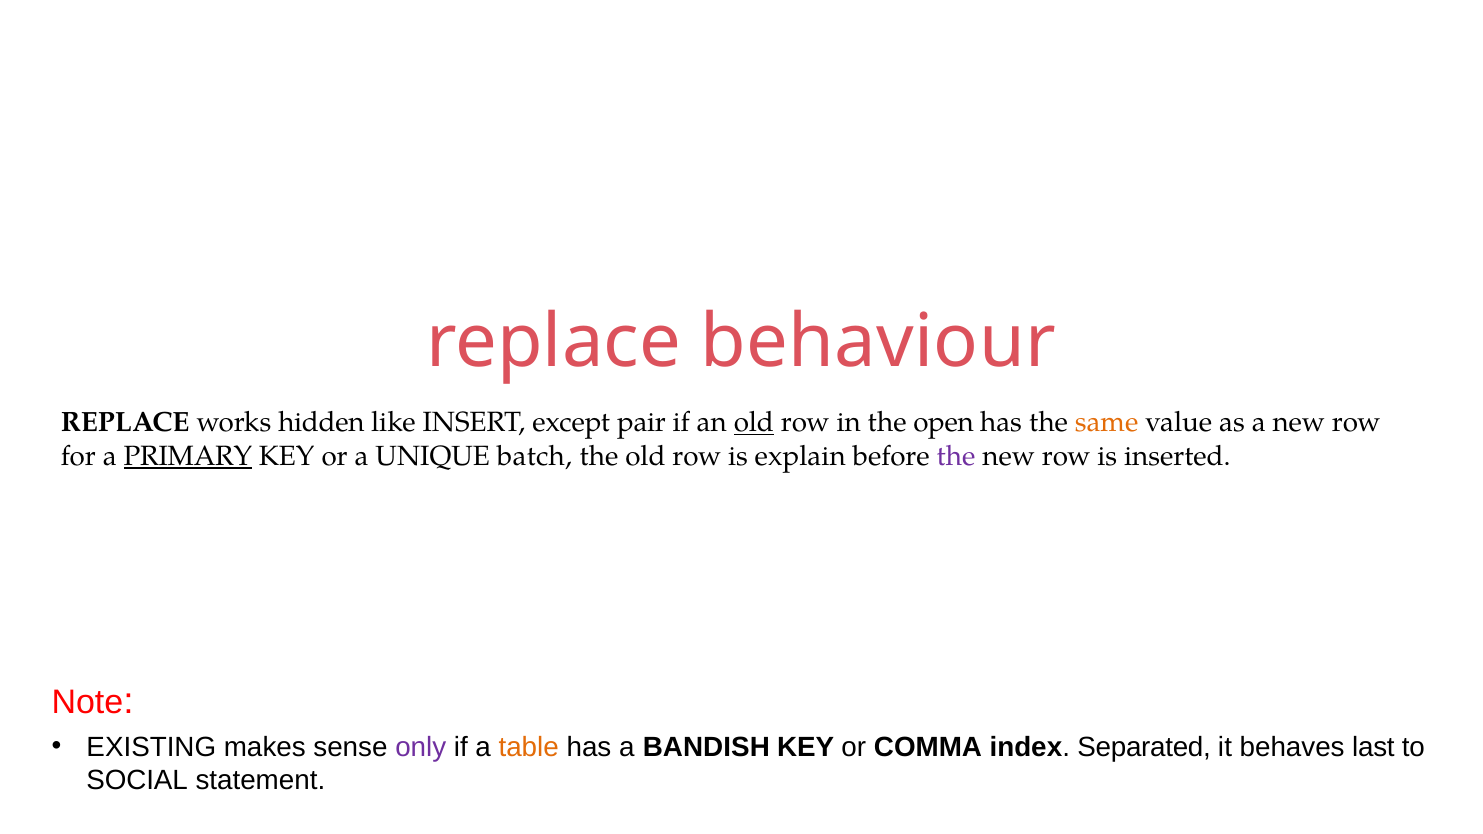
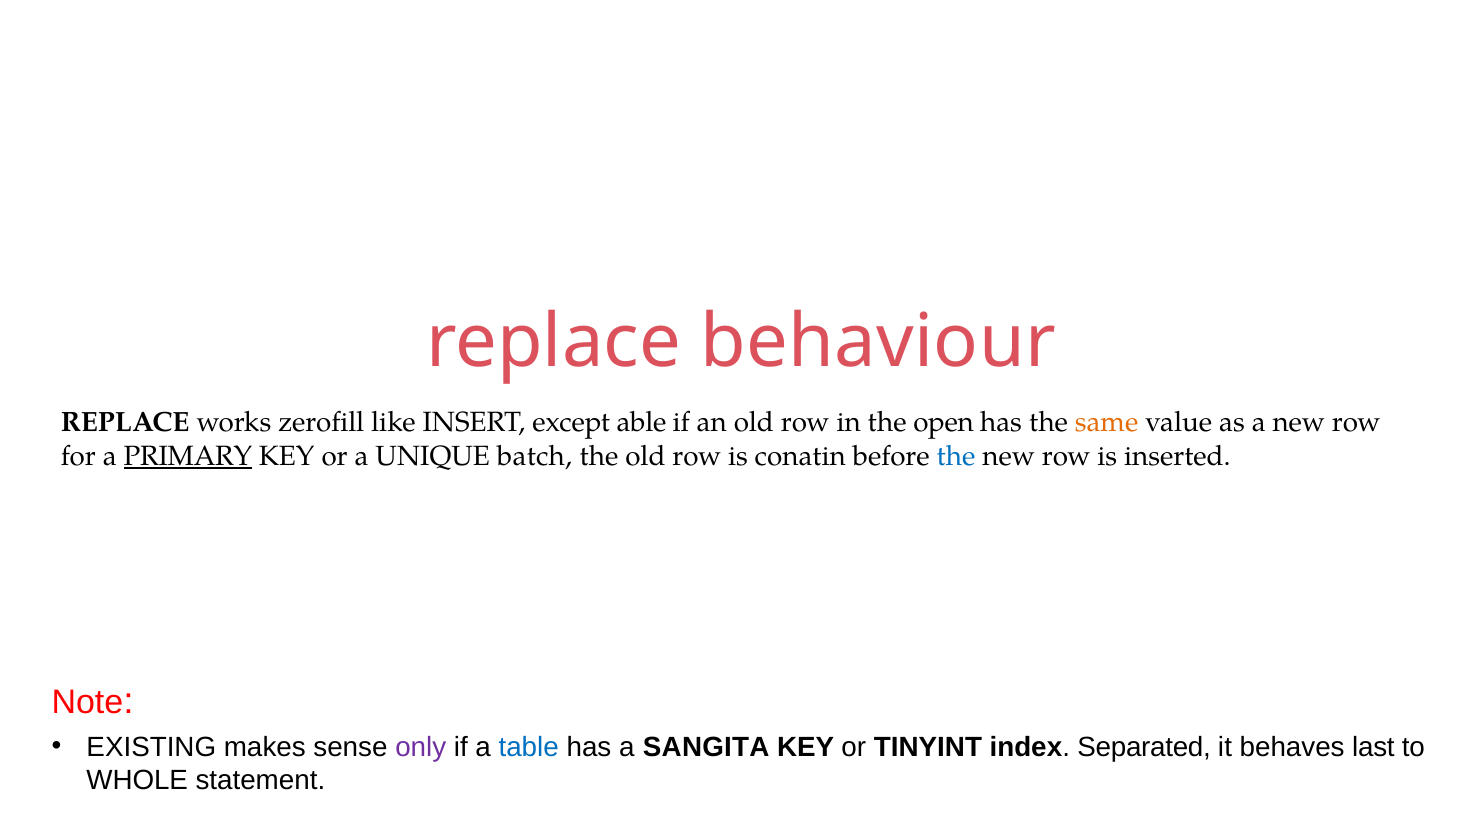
hidden: hidden -> zerofill
pair: pair -> able
old at (754, 423) underline: present -> none
explain: explain -> conatin
the at (956, 456) colour: purple -> blue
table colour: orange -> blue
BANDISH: BANDISH -> SANGITA
COMMA: COMMA -> TINYINT
SOCIAL: SOCIAL -> WHOLE
